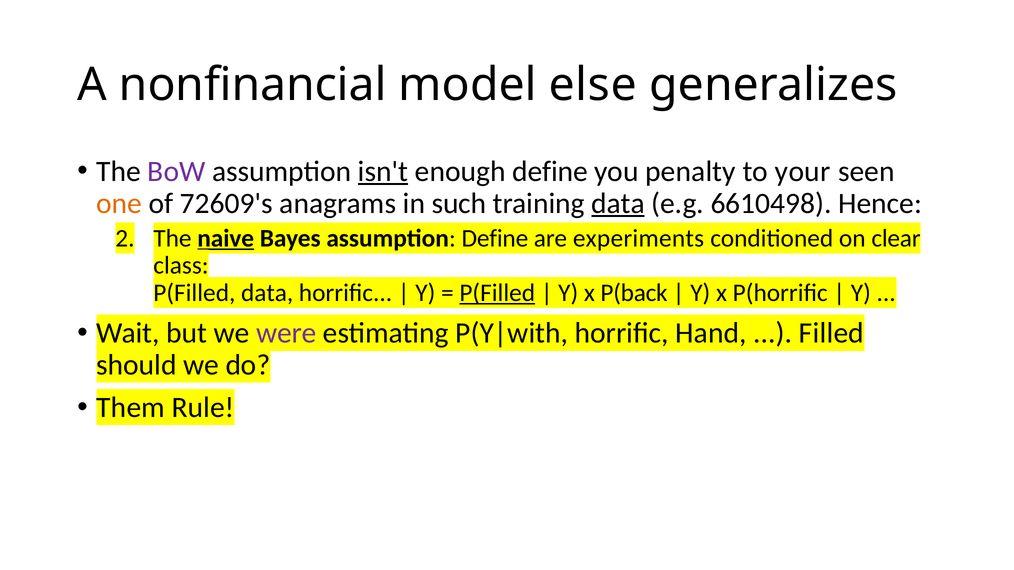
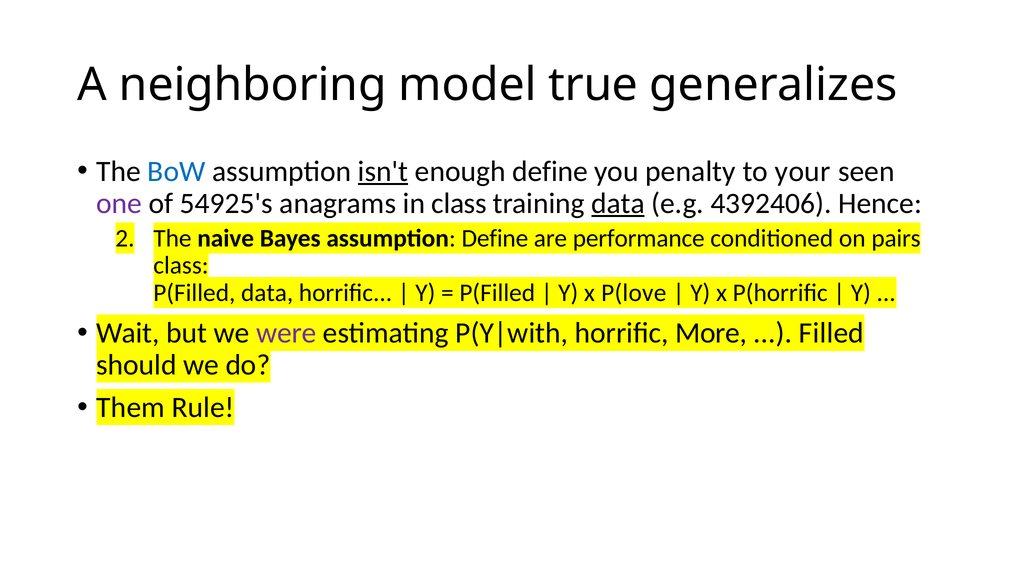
nonfinancial: nonfinancial -> neighboring
else: else -> true
BoW colour: purple -> blue
one colour: orange -> purple
72609's: 72609's -> 54925's
in such: such -> class
6610498: 6610498 -> 4392406
naive underline: present -> none
experiments: experiments -> performance
clear: clear -> pairs
P(Filled at (497, 293) underline: present -> none
P(back: P(back -> P(love
Hand: Hand -> More
